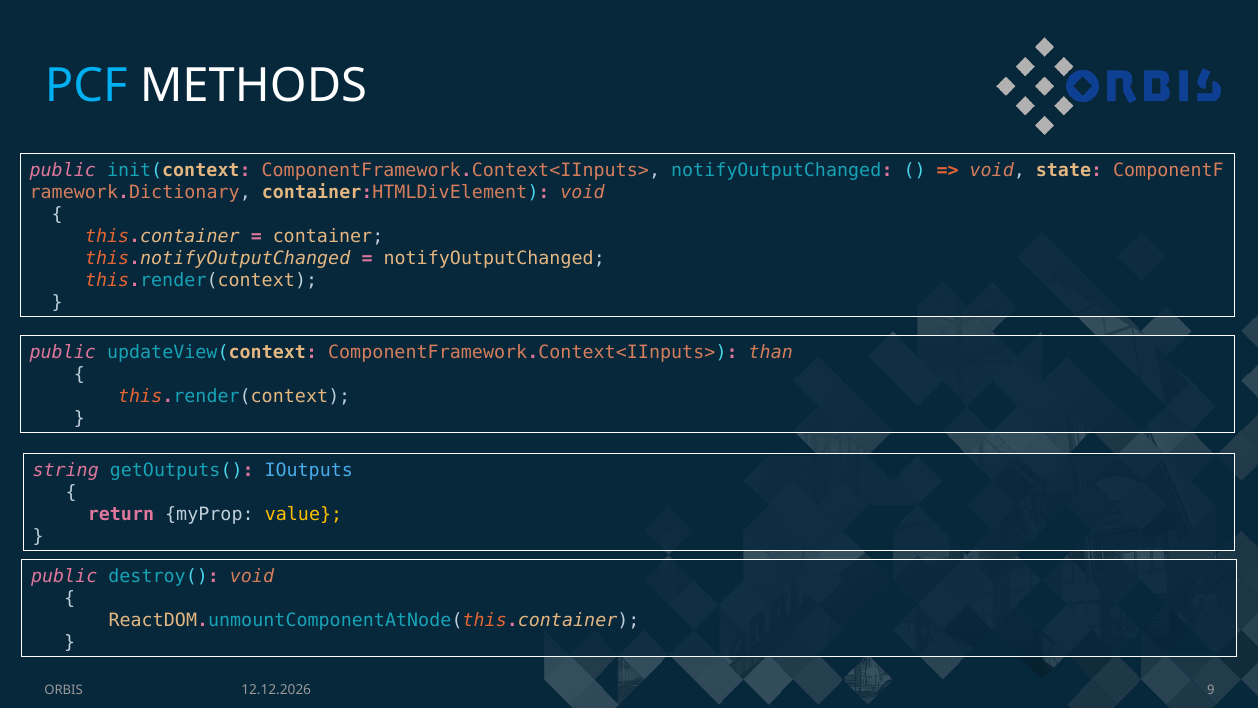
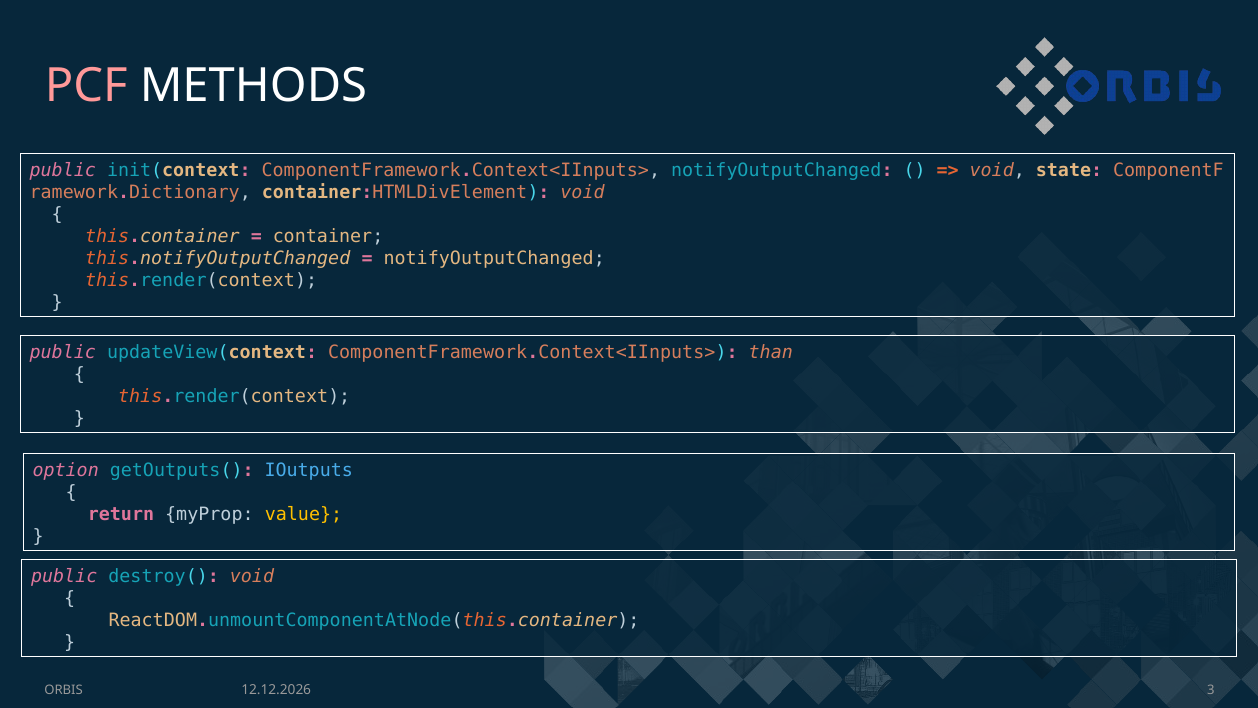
PCF colour: light blue -> pink
string: string -> option
9: 9 -> 3
